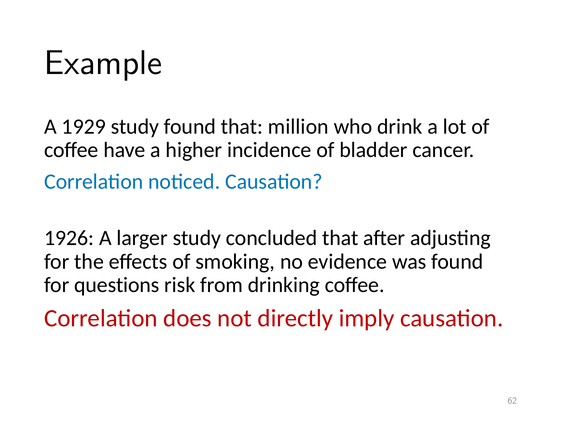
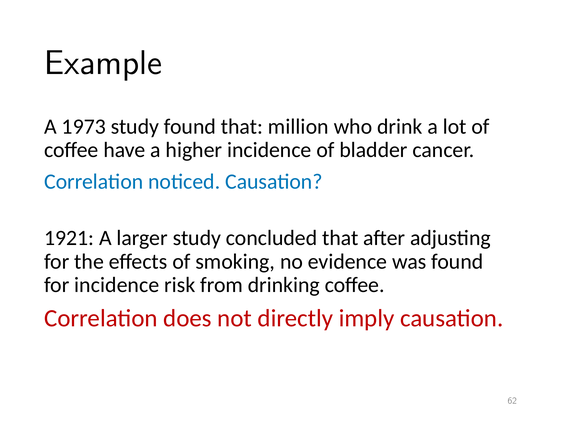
1929: 1929 -> 1973
1926: 1926 -> 1921
for questions: questions -> incidence
